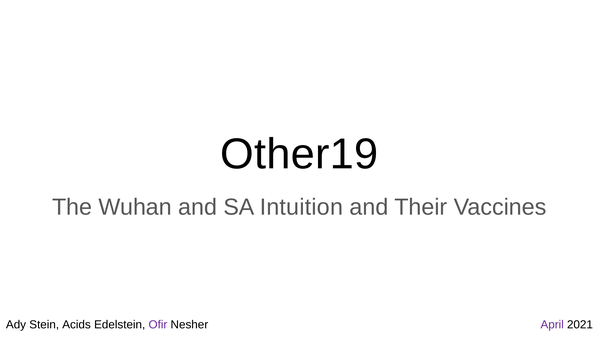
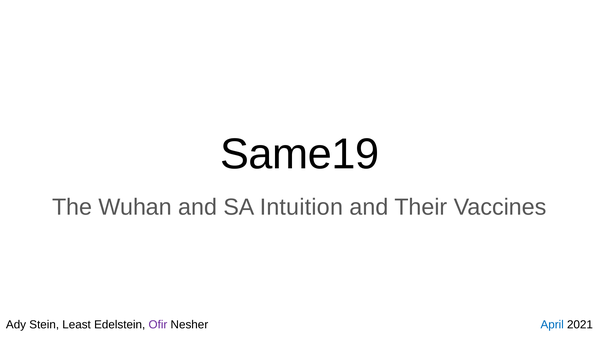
Other19: Other19 -> Same19
Acids: Acids -> Least
April colour: purple -> blue
